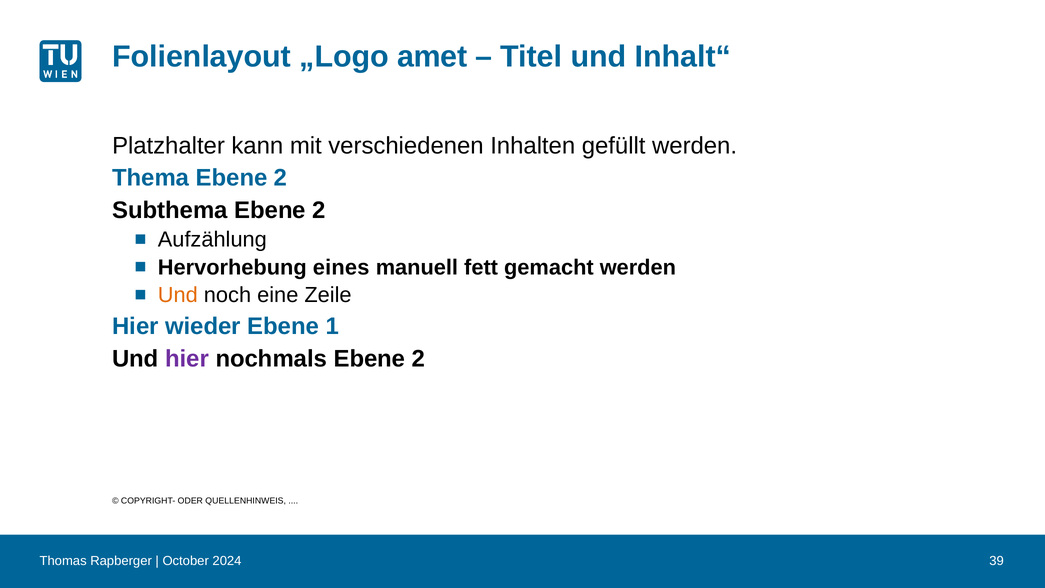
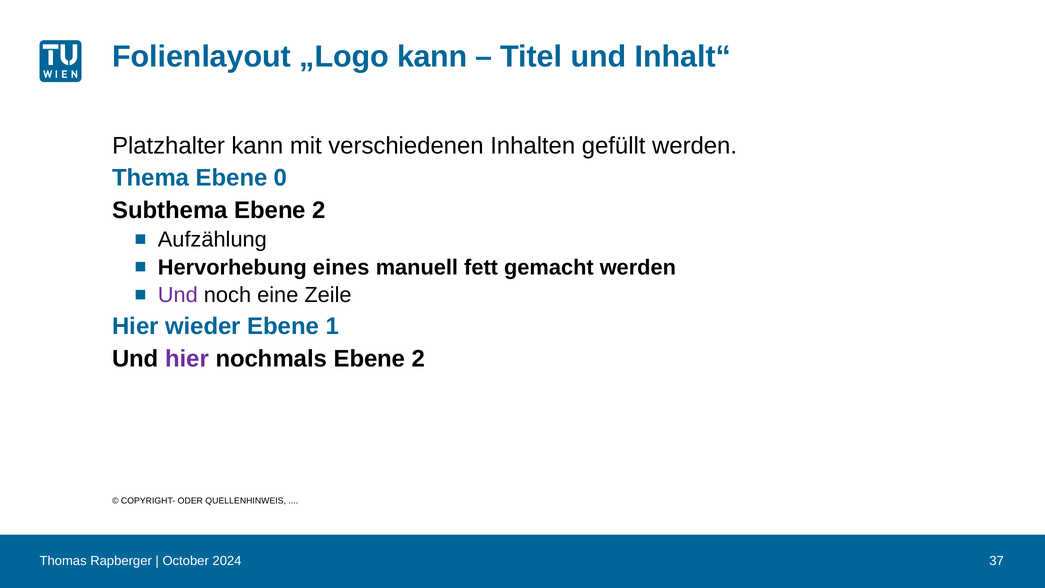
„Logo amet: amet -> kann
Thema Ebene 2: 2 -> 0
Und at (178, 295) colour: orange -> purple
39: 39 -> 37
